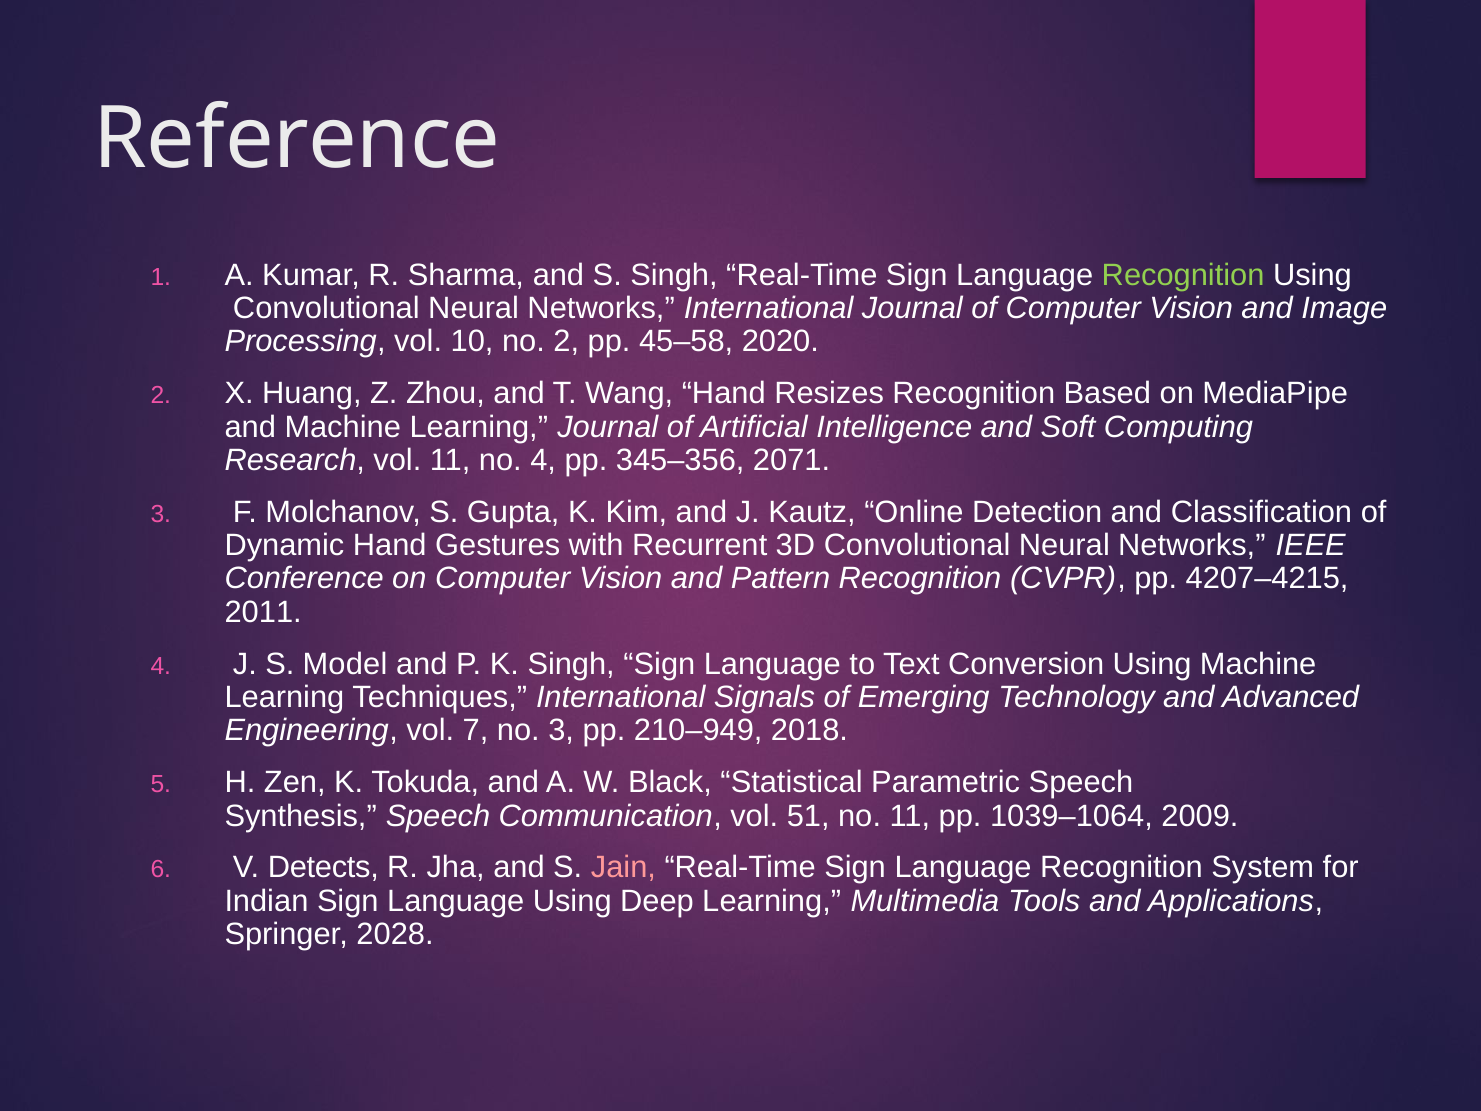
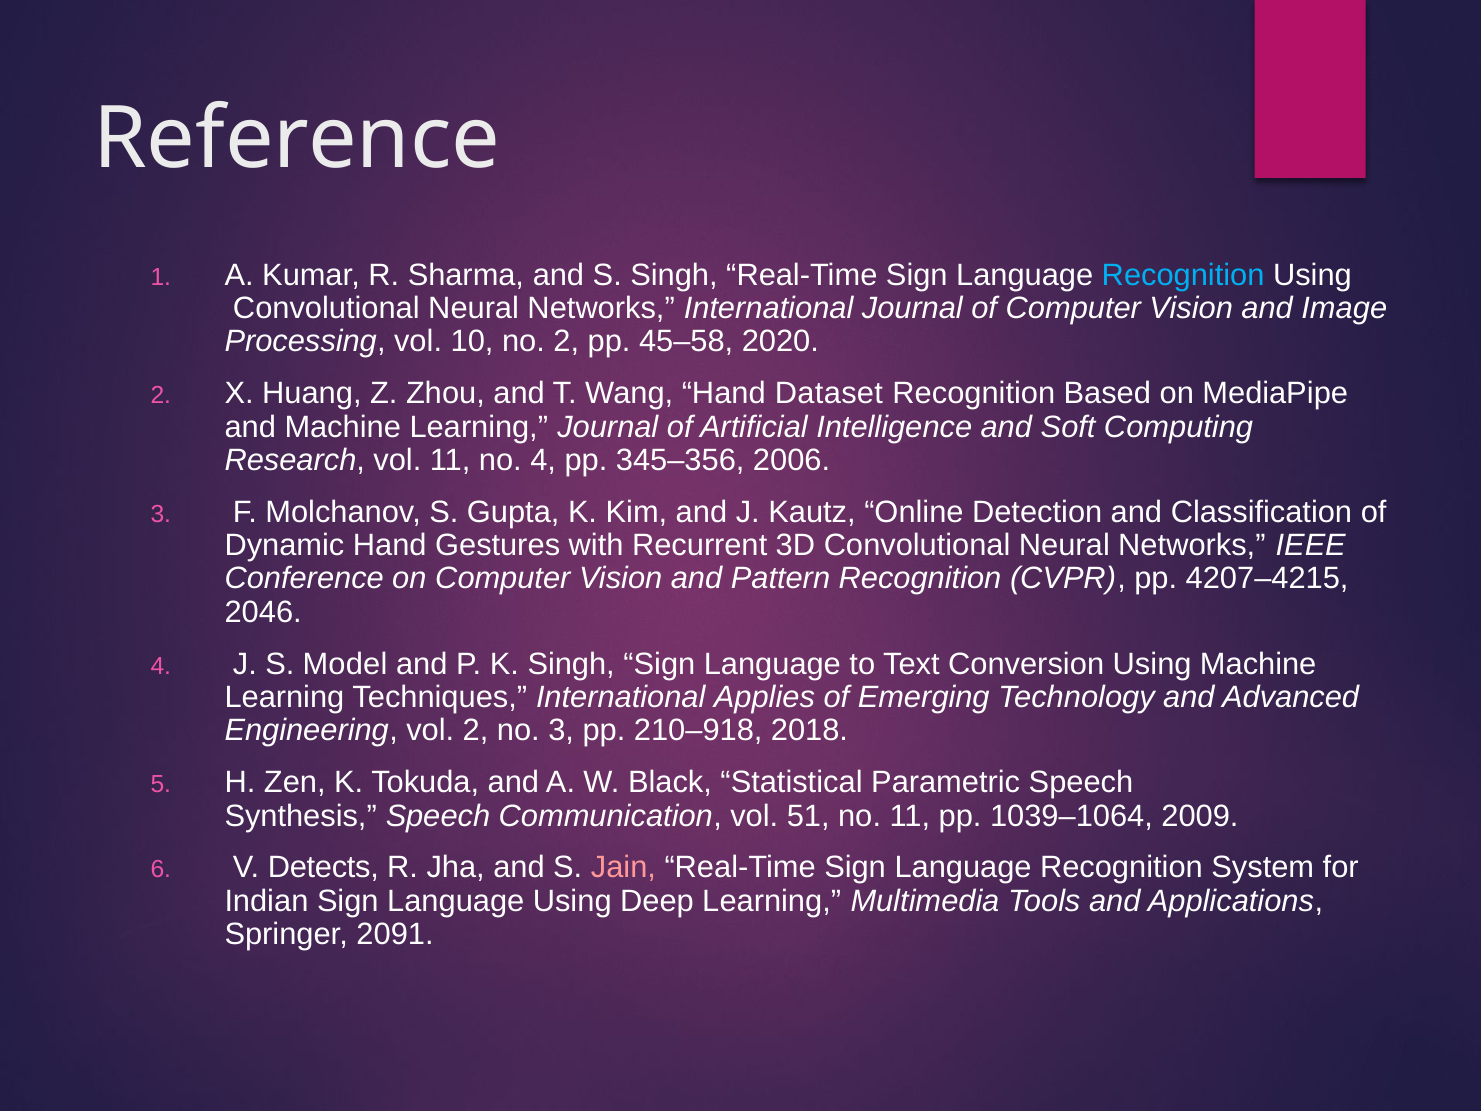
Recognition at (1183, 275) colour: light green -> light blue
Resizes: Resizes -> Dataset
2071: 2071 -> 2006
2011: 2011 -> 2046
Signals: Signals -> Applies
vol 7: 7 -> 2
210–949: 210–949 -> 210–918
2028: 2028 -> 2091
